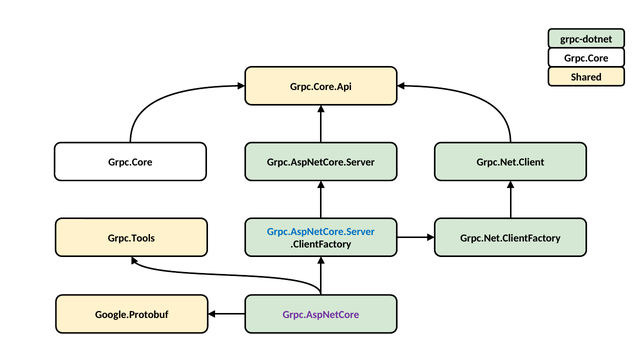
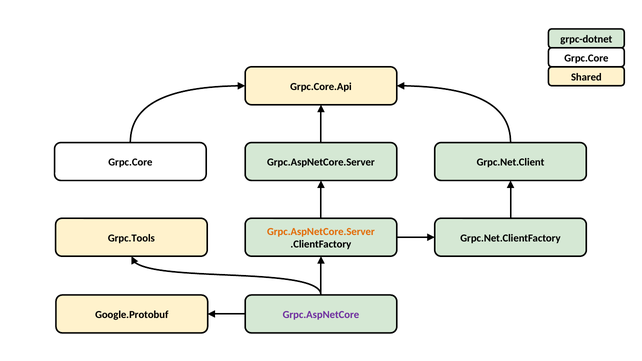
Grpc.AspNetCore.Server at (321, 232) colour: blue -> orange
